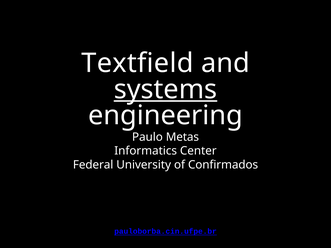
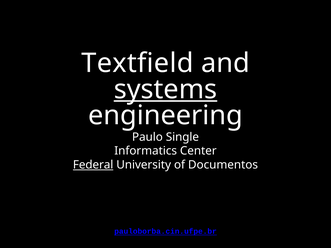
Metas: Metas -> Single
Federal underline: none -> present
Confirmados: Confirmados -> Documentos
